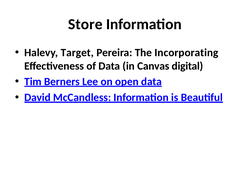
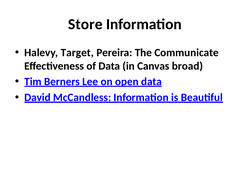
Incorporating: Incorporating -> Communicate
digital: digital -> broad
